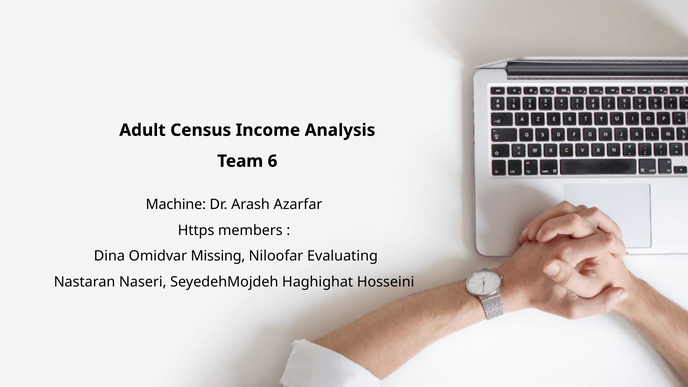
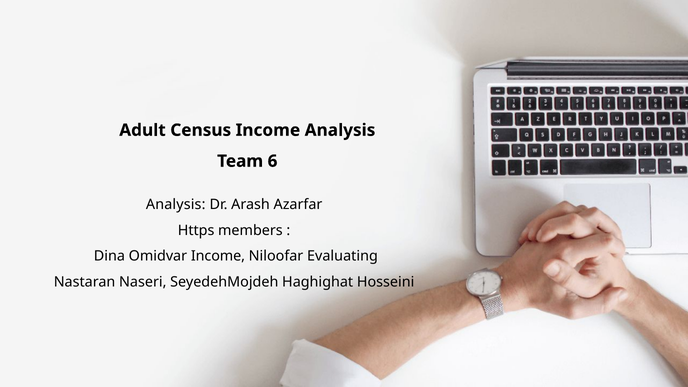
Machine at (176, 205): Machine -> Analysis
Omidvar Missing: Missing -> Income
